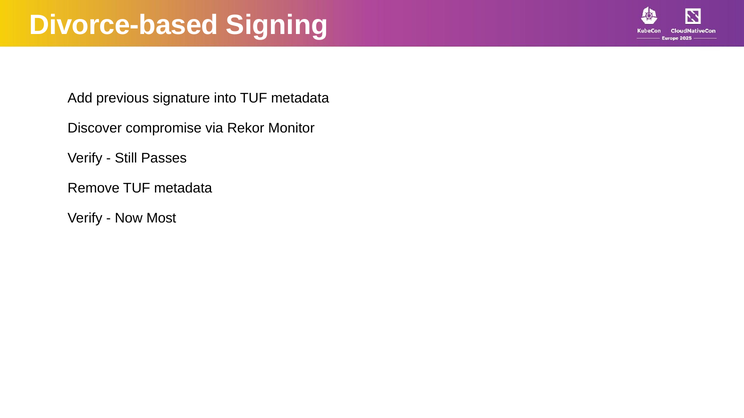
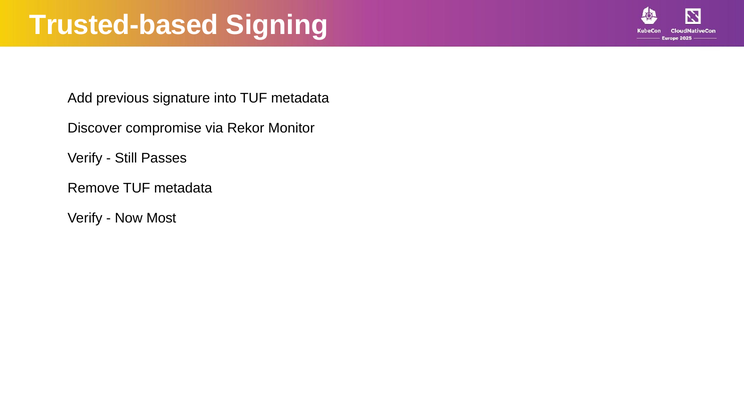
Divorce-based: Divorce-based -> Trusted-based
